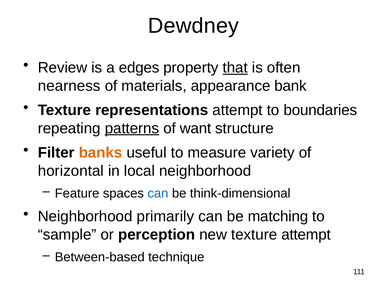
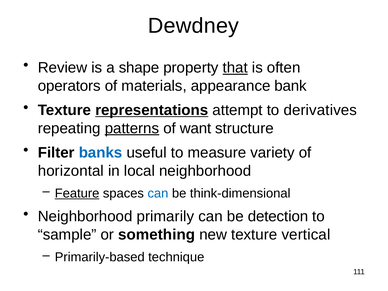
edges: edges -> shape
nearness: nearness -> operators
representations underline: none -> present
boundaries: boundaries -> derivatives
banks colour: orange -> blue
Feature underline: none -> present
matching: matching -> detection
perception: perception -> something
texture attempt: attempt -> vertical
Between-based: Between-based -> Primarily-based
